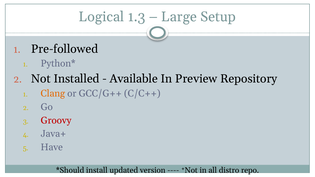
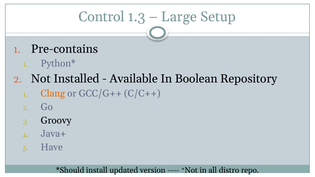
Logical: Logical -> Control
Pre-followed: Pre-followed -> Pre-contains
Preview: Preview -> Boolean
Groovy colour: red -> black
